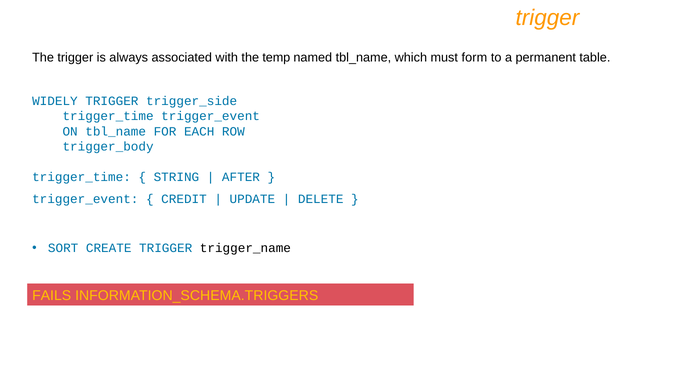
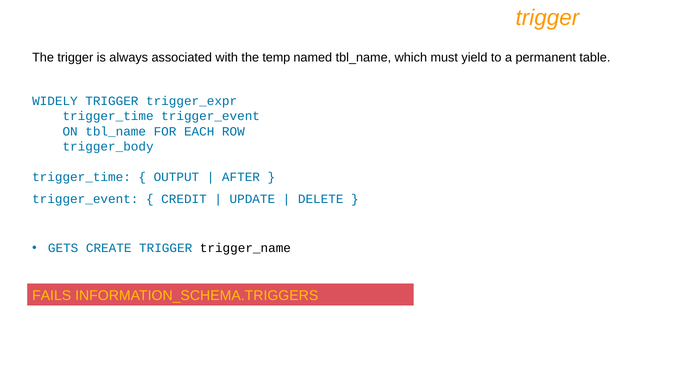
form: form -> yield
trigger_side: trigger_side -> trigger_expr
STRING: STRING -> OUTPUT
SORT: SORT -> GETS
